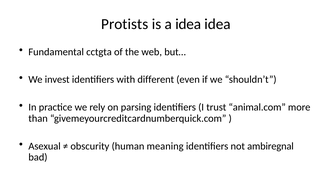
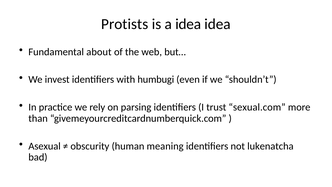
cctgta: cctgta -> about
different: different -> humbugi
animal.com: animal.com -> sexual.com
ambiregnal: ambiregnal -> lukenatcha
